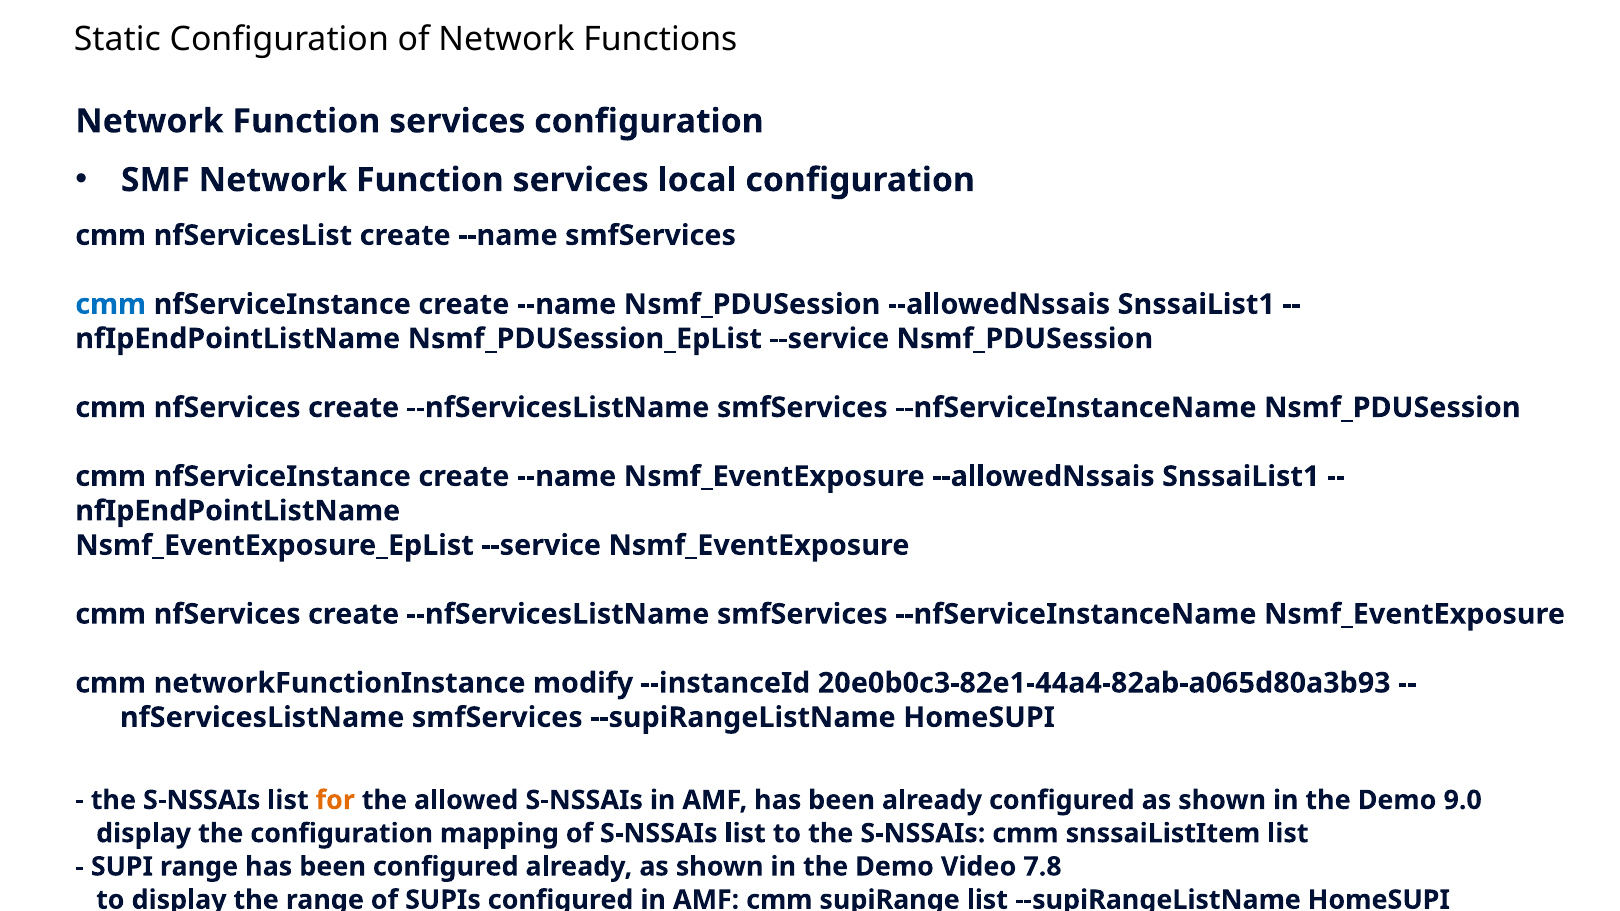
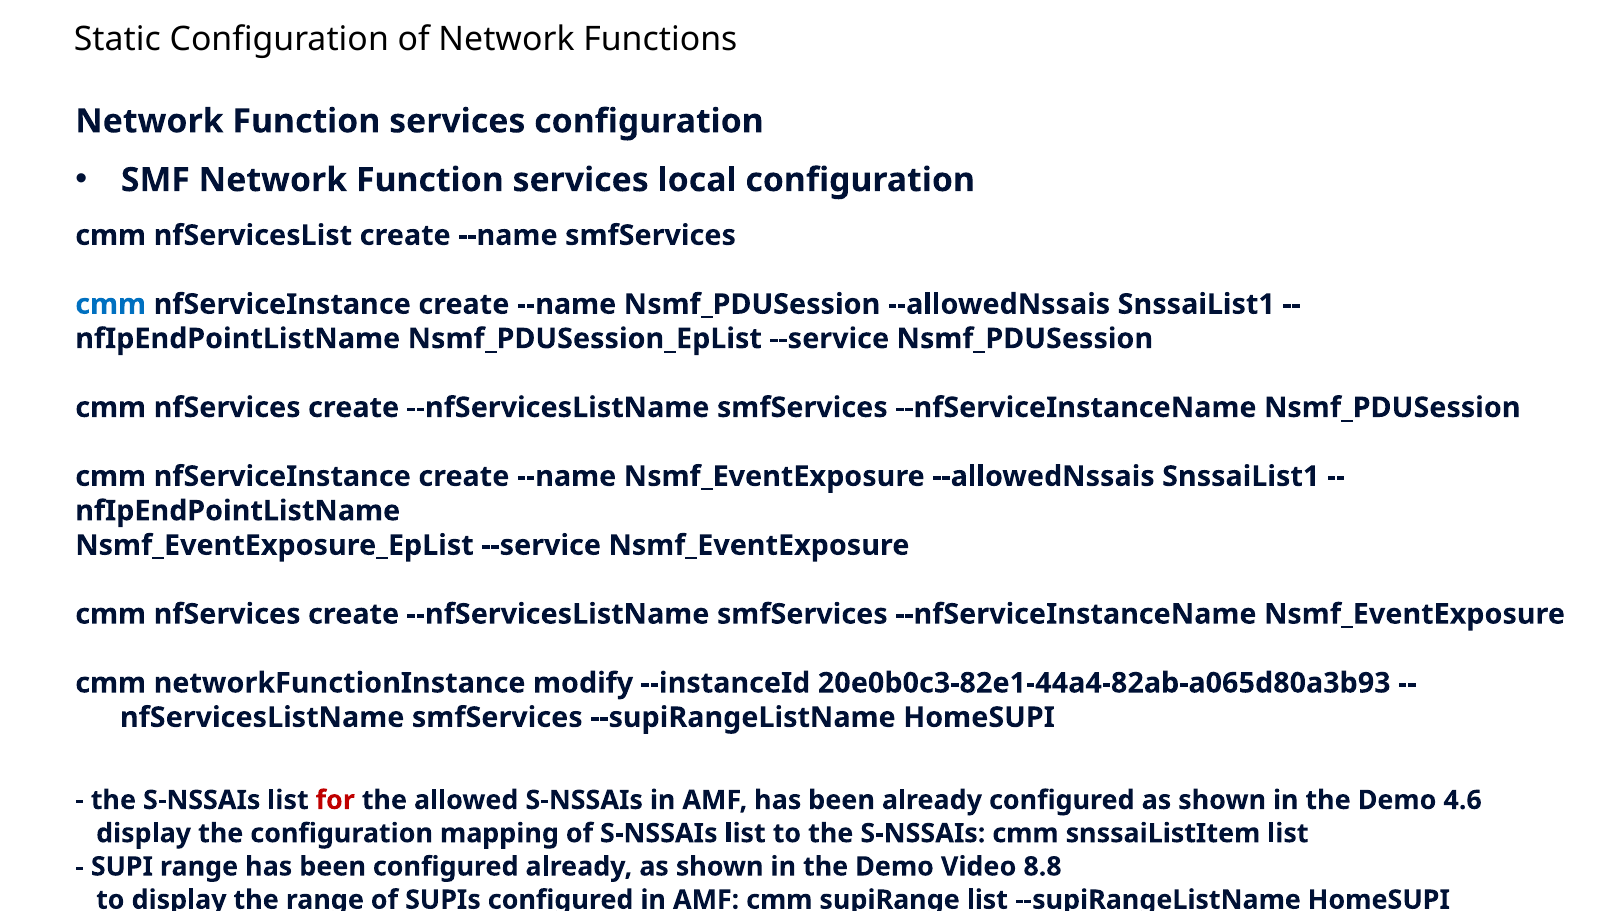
for colour: orange -> red
9.0: 9.0 -> 4.6
7.8: 7.8 -> 8.8
